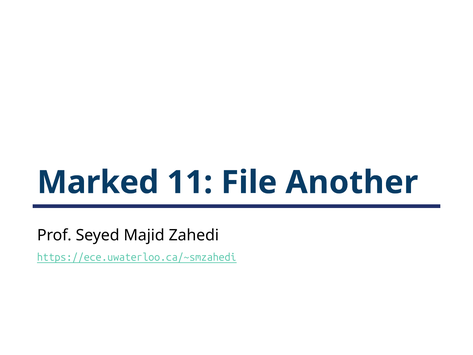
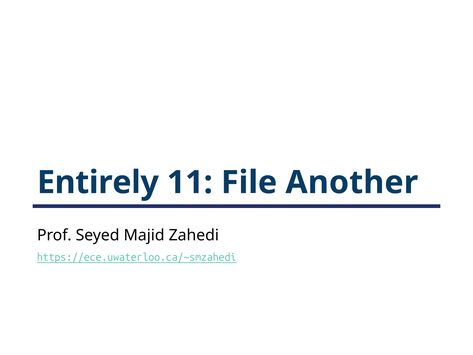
Marked: Marked -> Entirely
